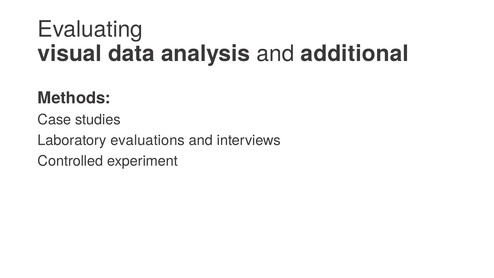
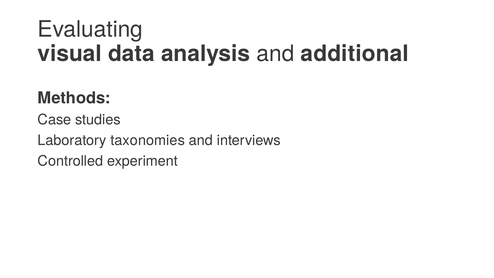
evaluations: evaluations -> taxonomies
